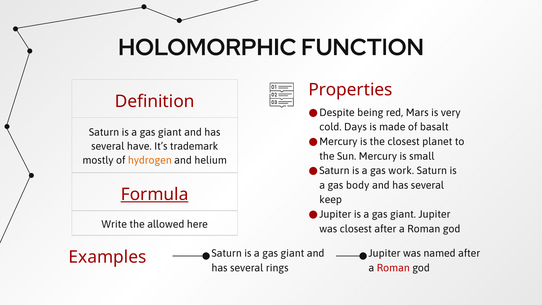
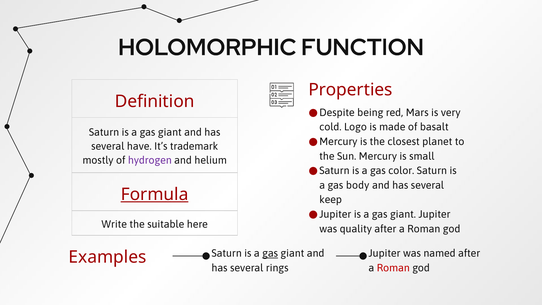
Days: Days -> Logo
hydrogen colour: orange -> purple
work: work -> color
allowed: allowed -> suitable
was closest: closest -> quality
gas at (270, 253) underline: none -> present
